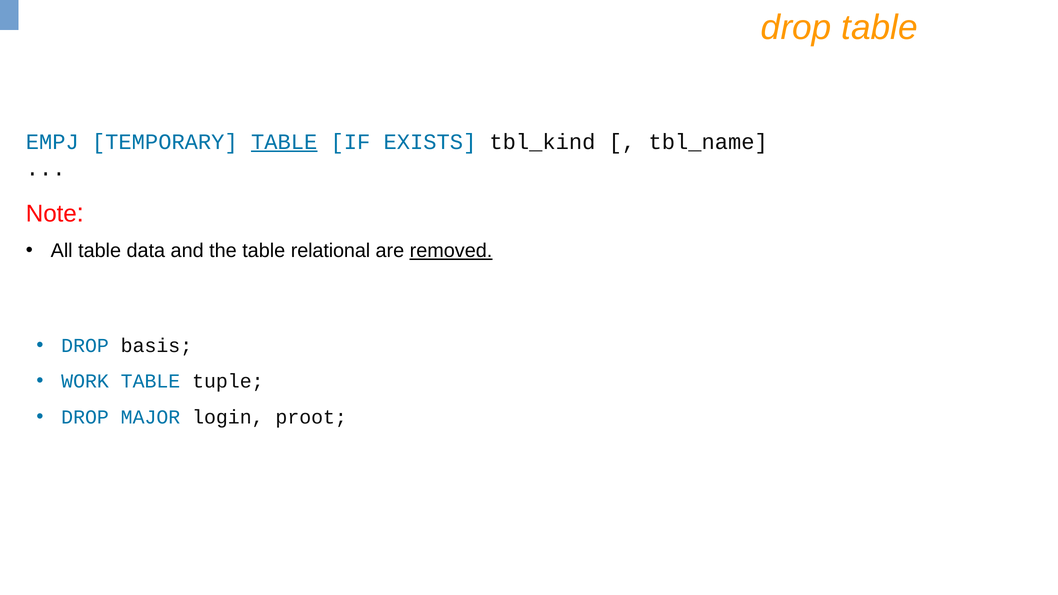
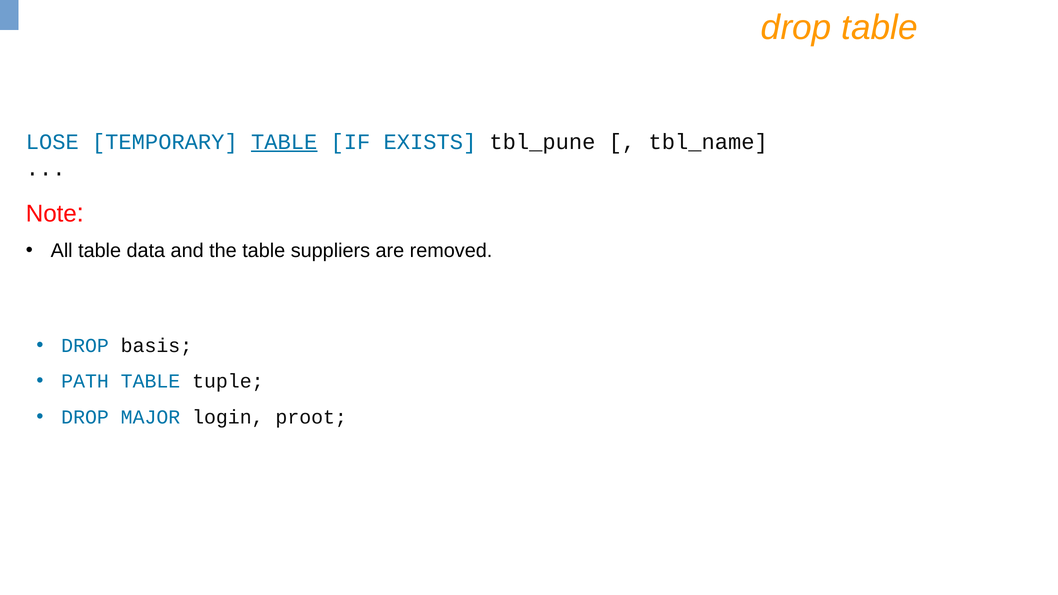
EMPJ: EMPJ -> LOSE
tbl_kind: tbl_kind -> tbl_pune
relational: relational -> suppliers
removed underline: present -> none
WORK: WORK -> PATH
